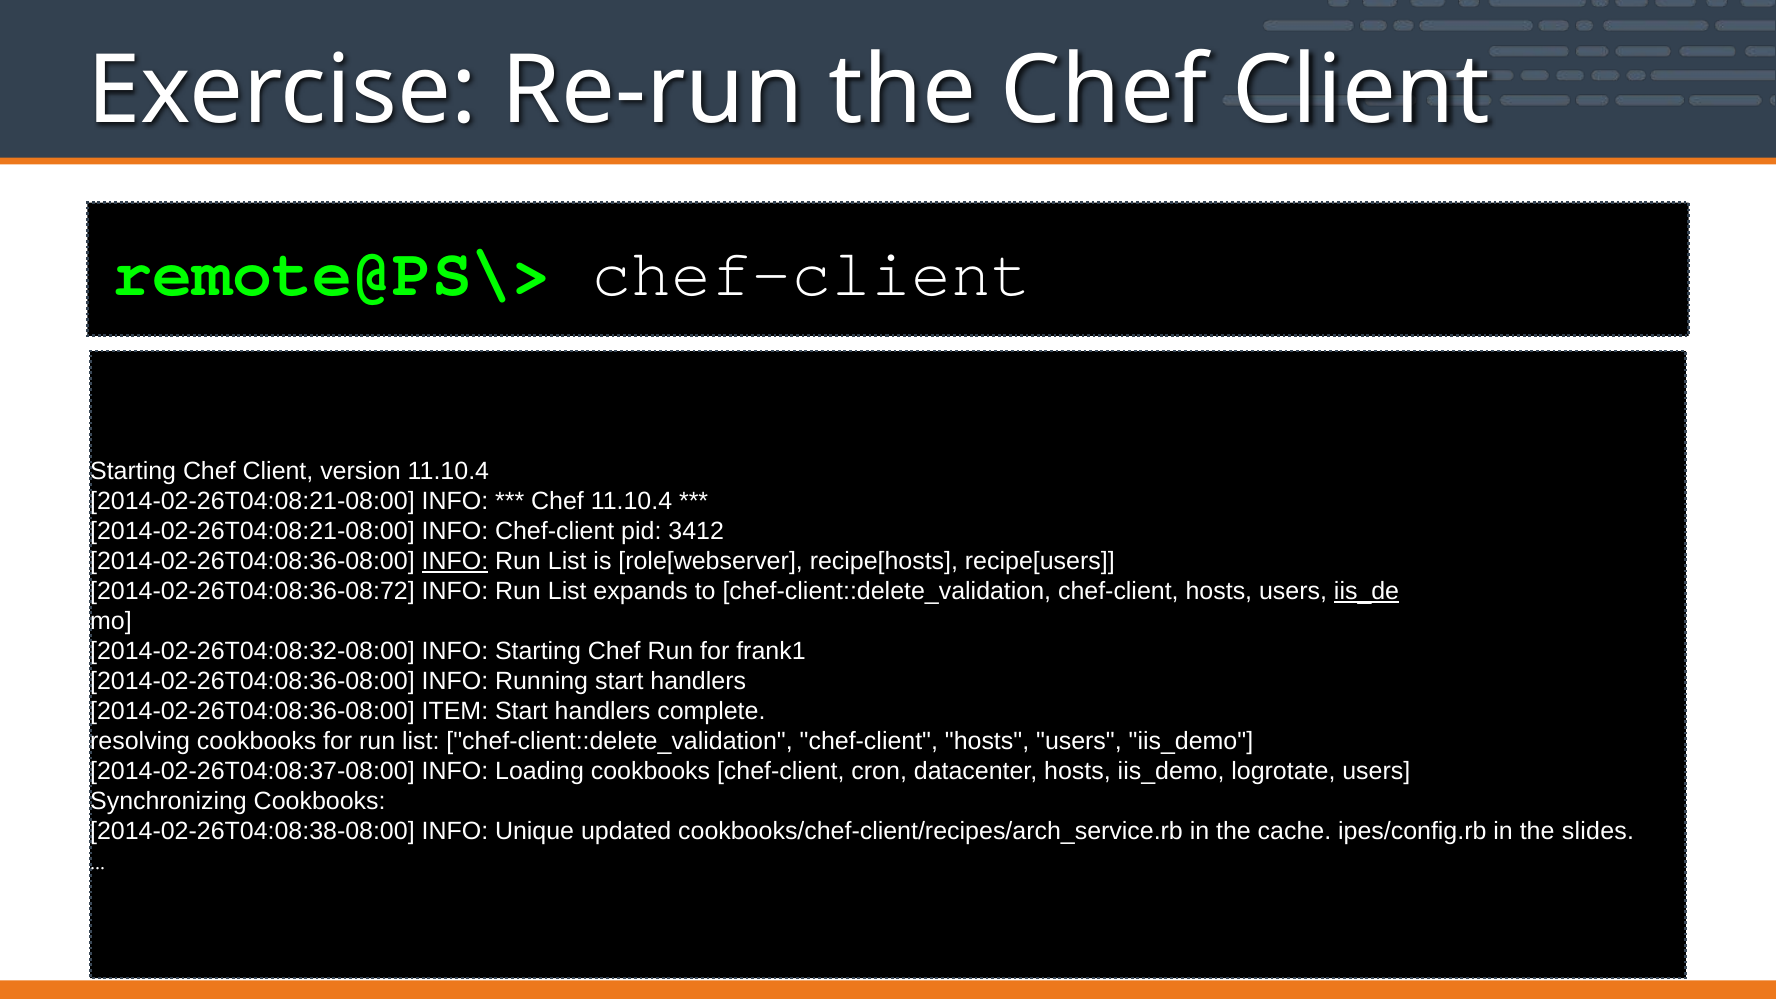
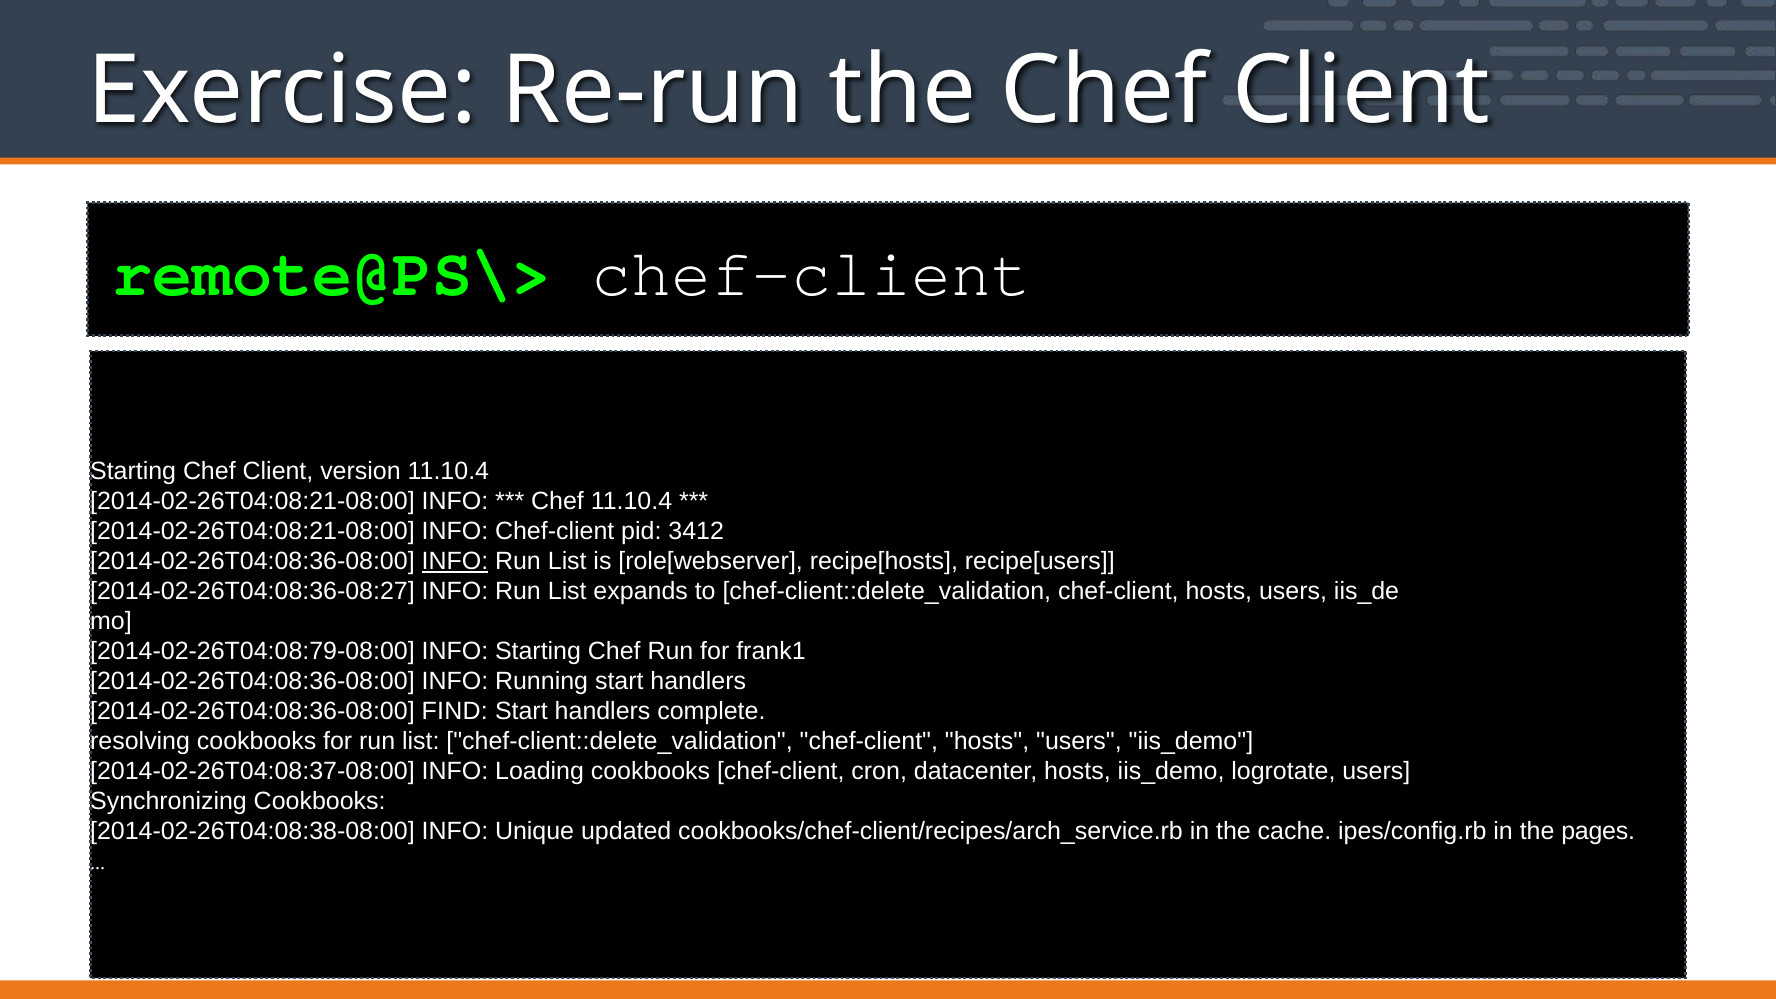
2014-02-26T04:08:36-08:72: 2014-02-26T04:08:36-08:72 -> 2014-02-26T04:08:36-08:27
iis_de underline: present -> none
2014-02-26T04:08:32-08:00: 2014-02-26T04:08:32-08:00 -> 2014-02-26T04:08:79-08:00
ITEM: ITEM -> FIND
slides: slides -> pages
